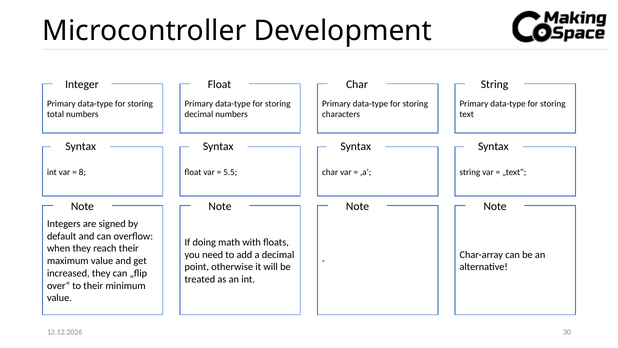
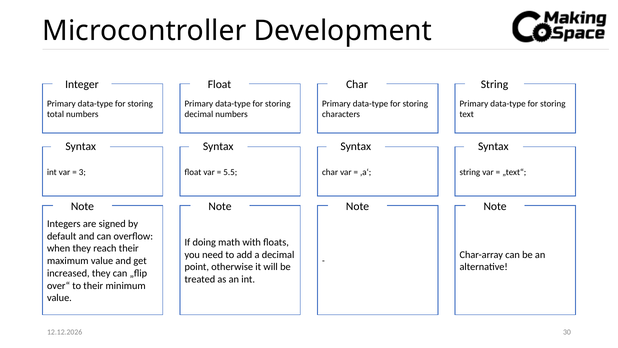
8: 8 -> 3
